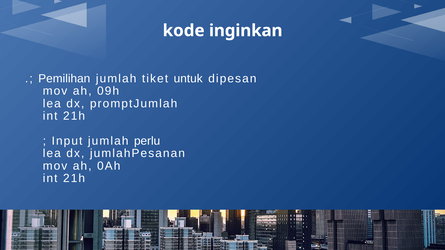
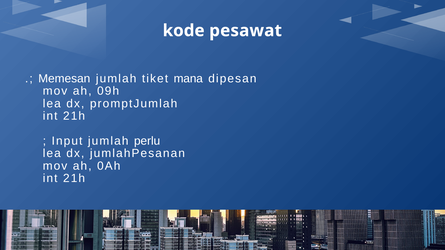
inginkan: inginkan -> pesawat
Pemilihan: Pemilihan -> Memesan
untuk: untuk -> mana
